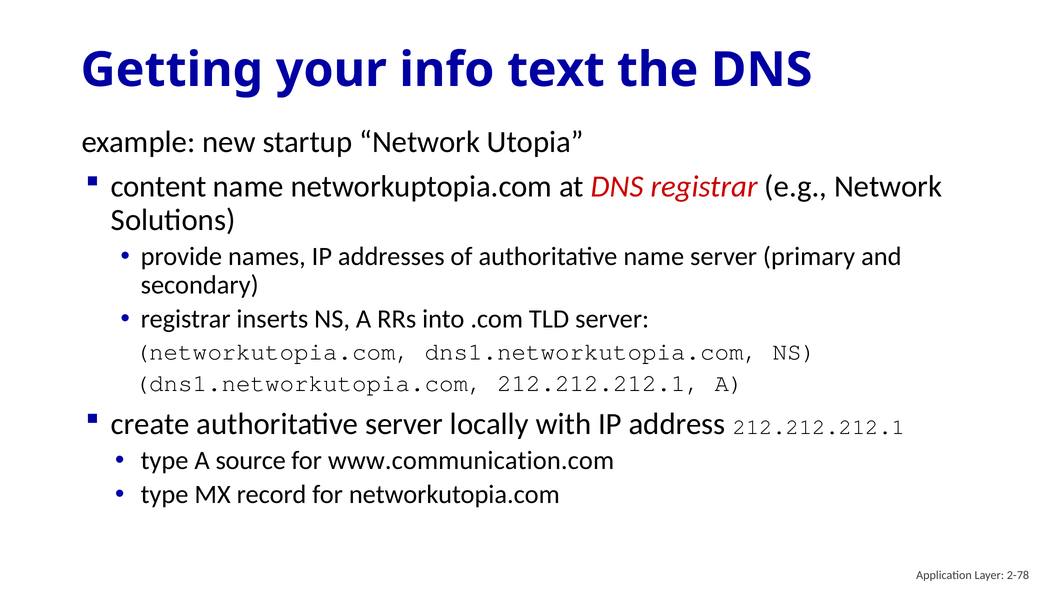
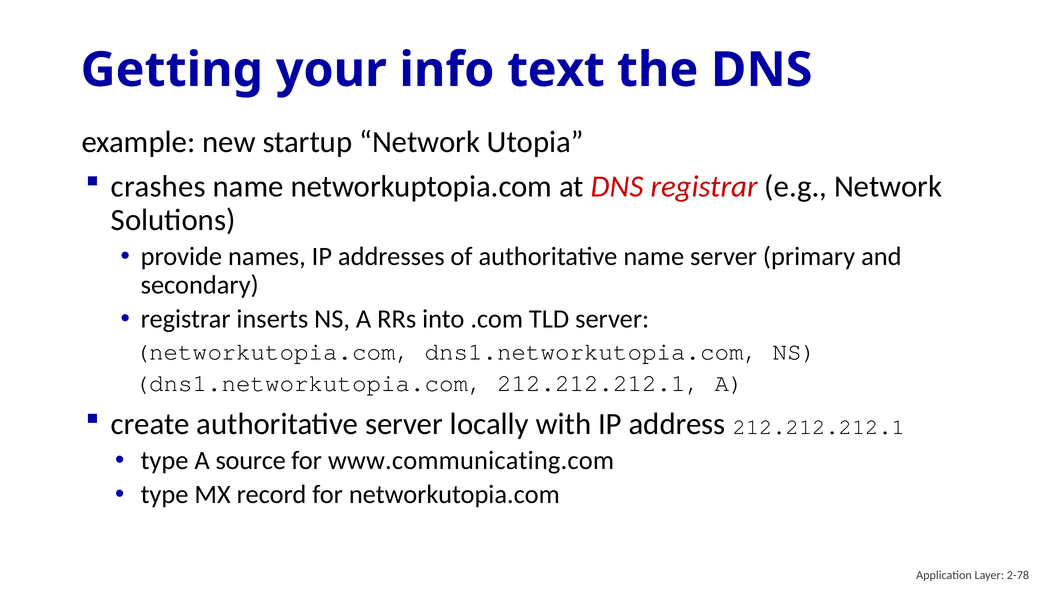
content: content -> crashes
www.communication.com: www.communication.com -> www.communicating.com
